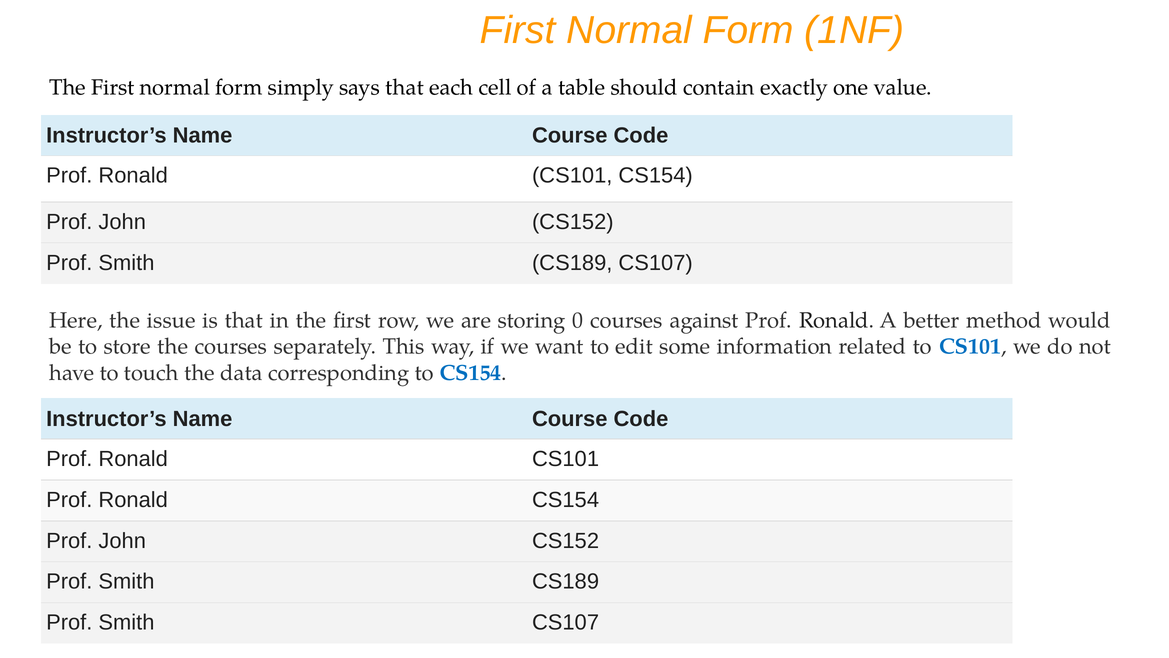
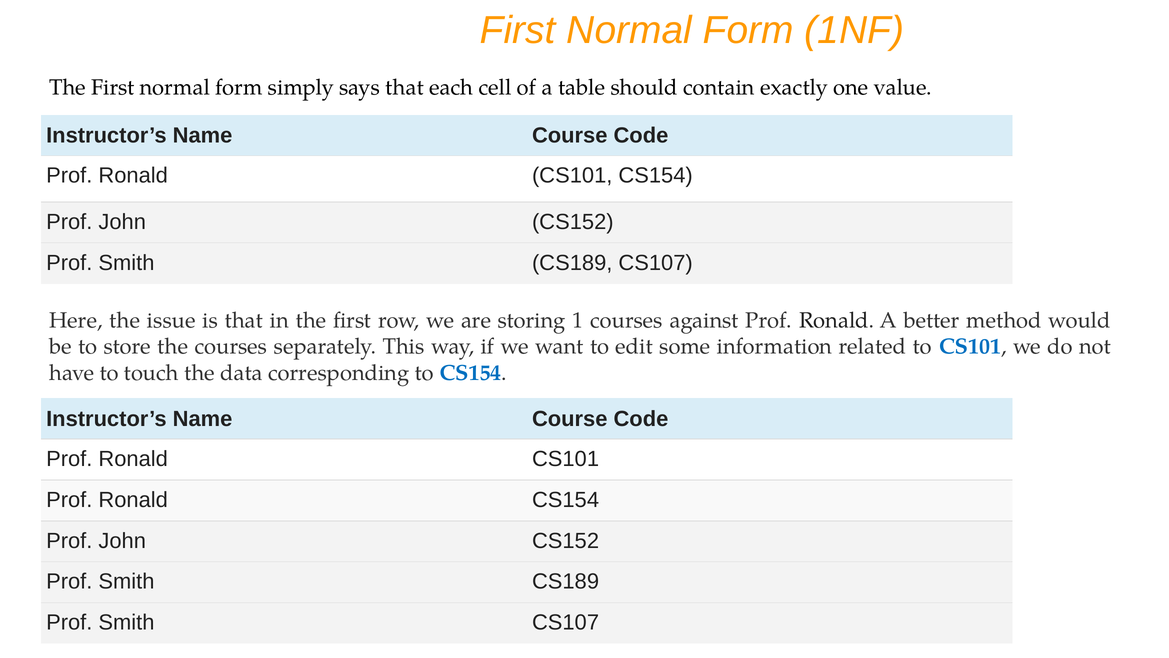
0: 0 -> 1
